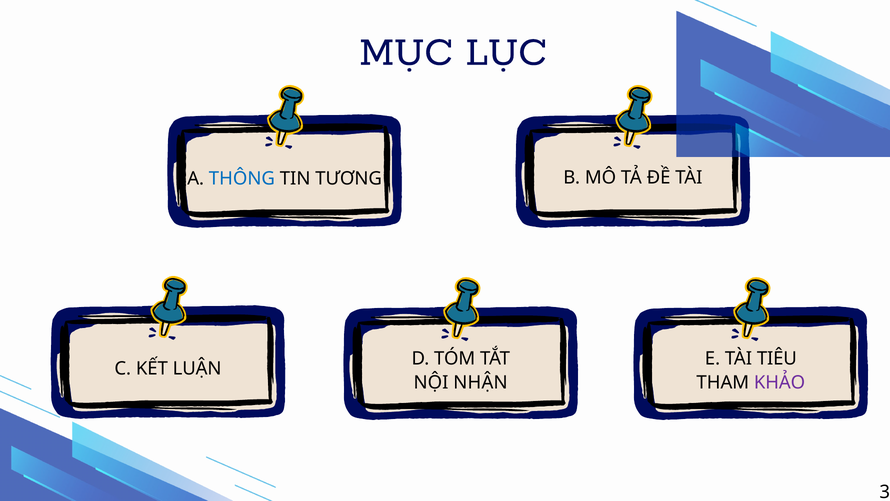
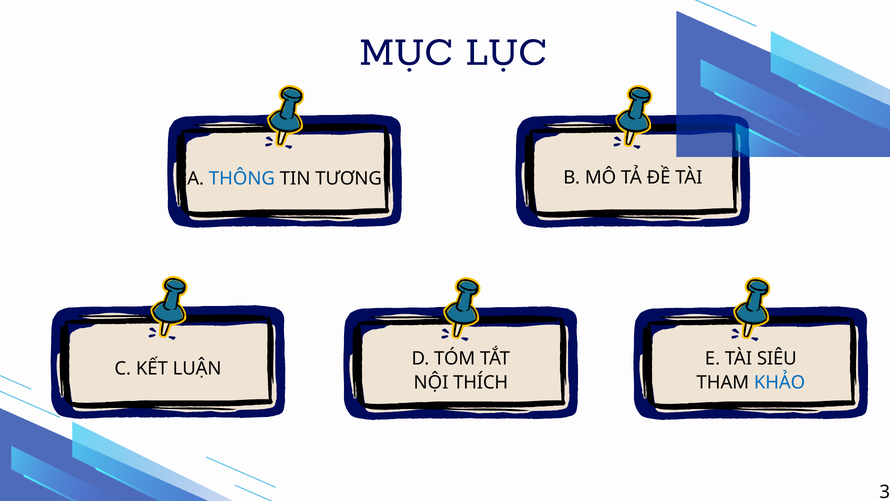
TIÊU: TIÊU -> SIÊU
NHẬN: NHẬN -> THÍCH
KHẢO colour: purple -> blue
